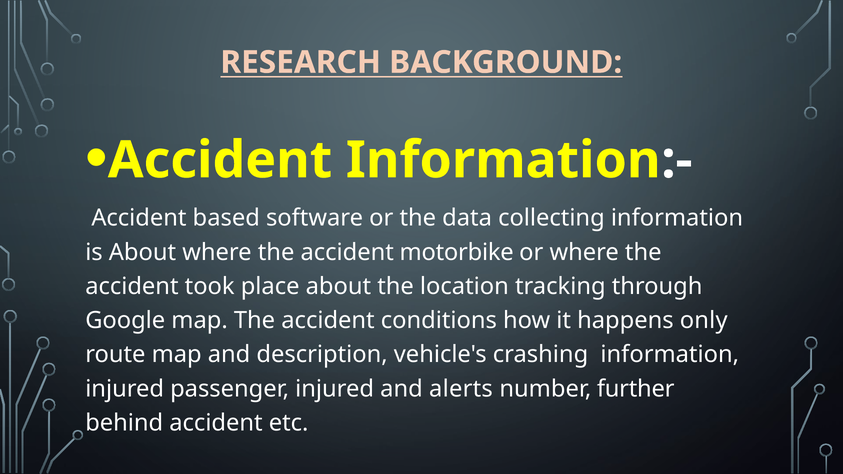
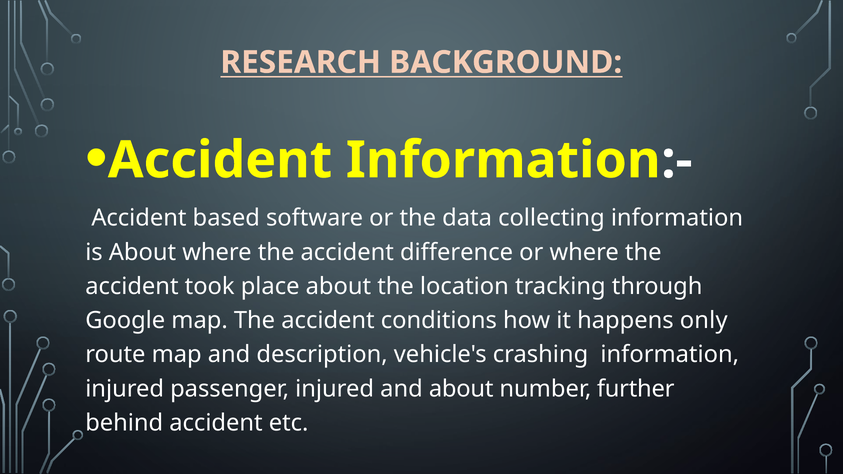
motorbike: motorbike -> difference
and alerts: alerts -> about
